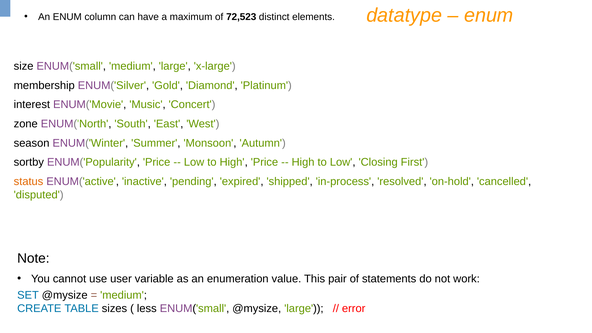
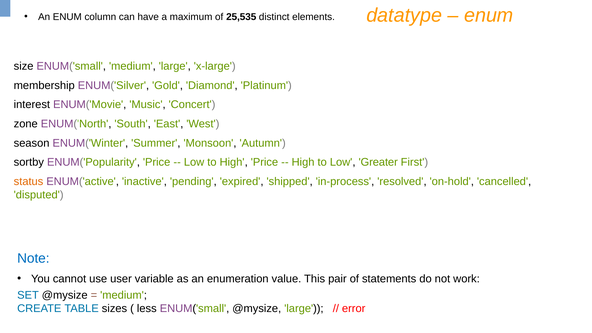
72,523: 72,523 -> 25,535
Closing: Closing -> Greater
Note colour: black -> blue
